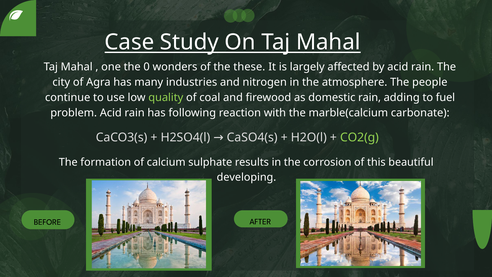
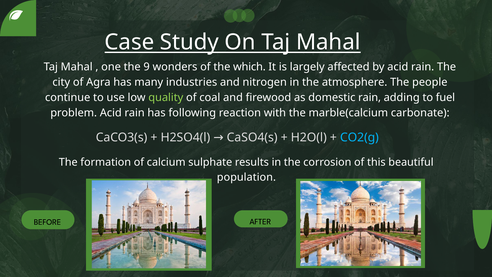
0: 0 -> 9
these: these -> which
CO2(g colour: light green -> light blue
developing: developing -> population
